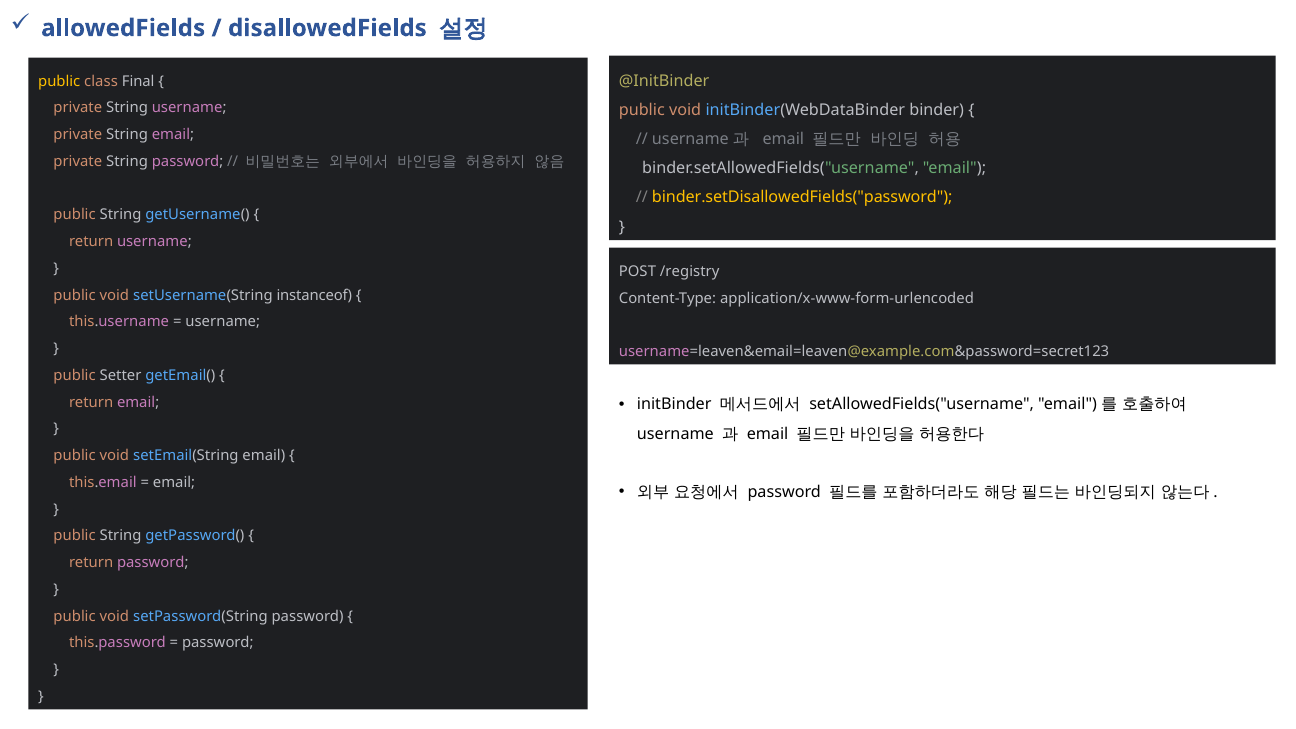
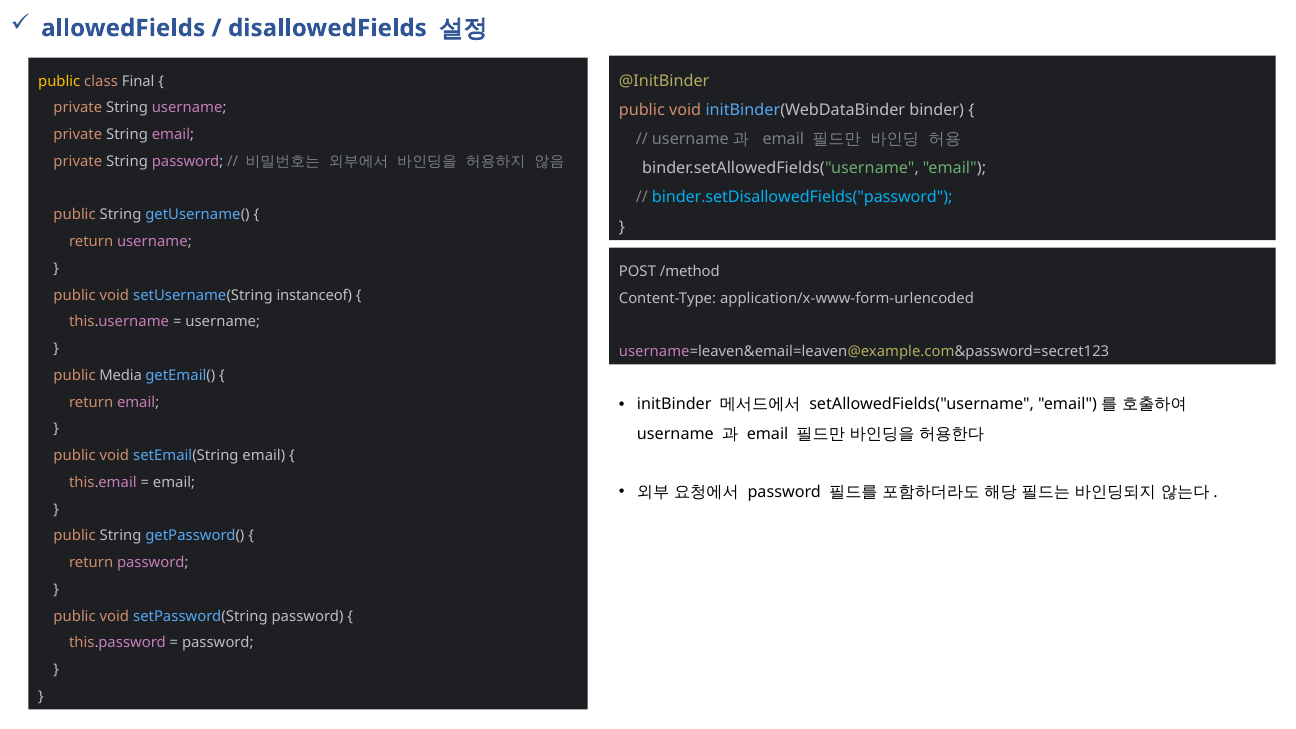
binder.setDisallowedFields("password colour: yellow -> light blue
/registry: /registry -> /method
Setter: Setter -> Media
